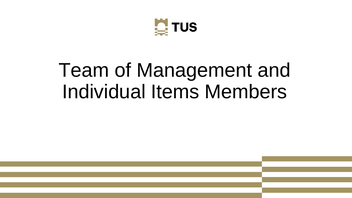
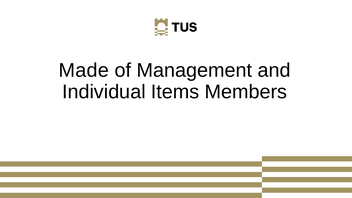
Team: Team -> Made
